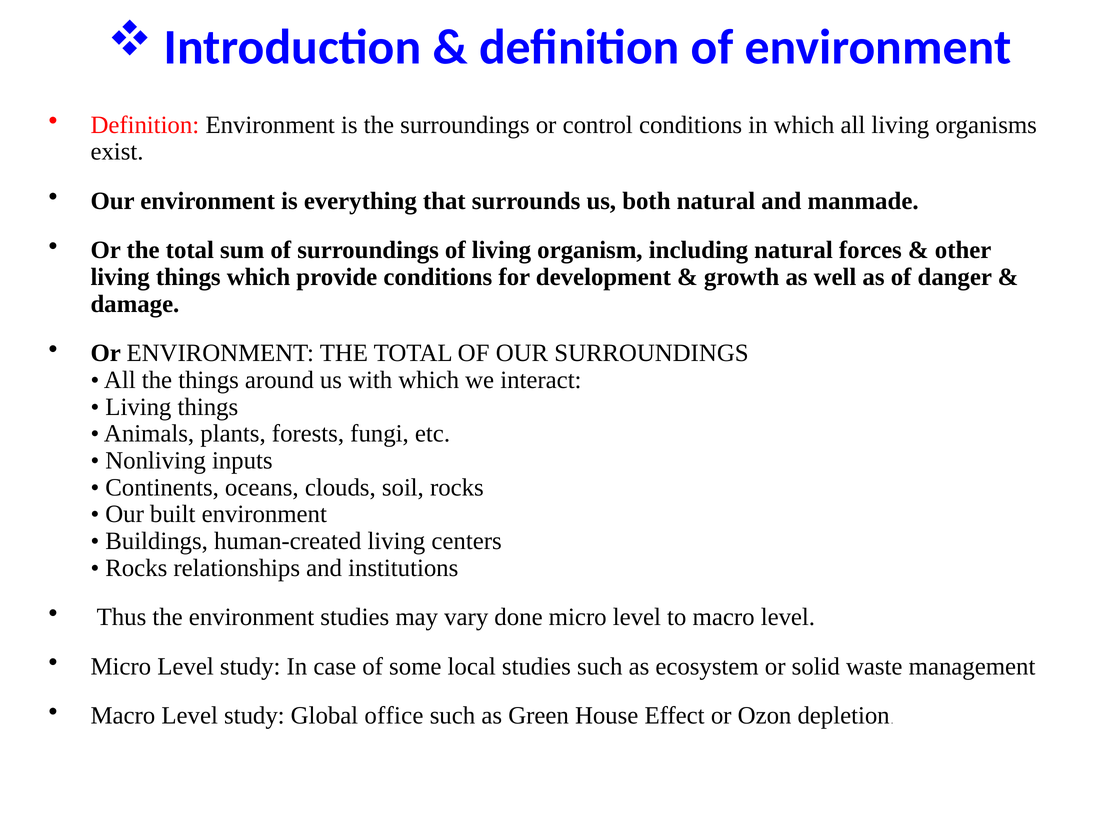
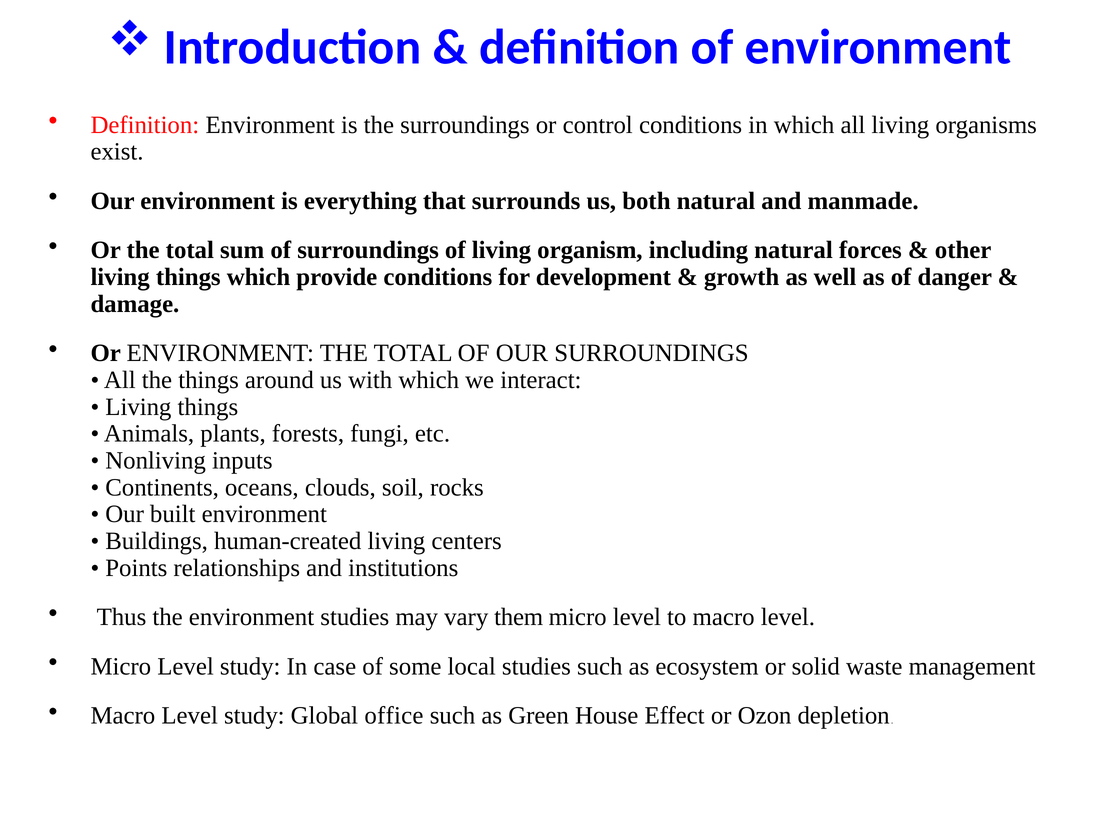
Rocks at (136, 568): Rocks -> Points
done: done -> them
